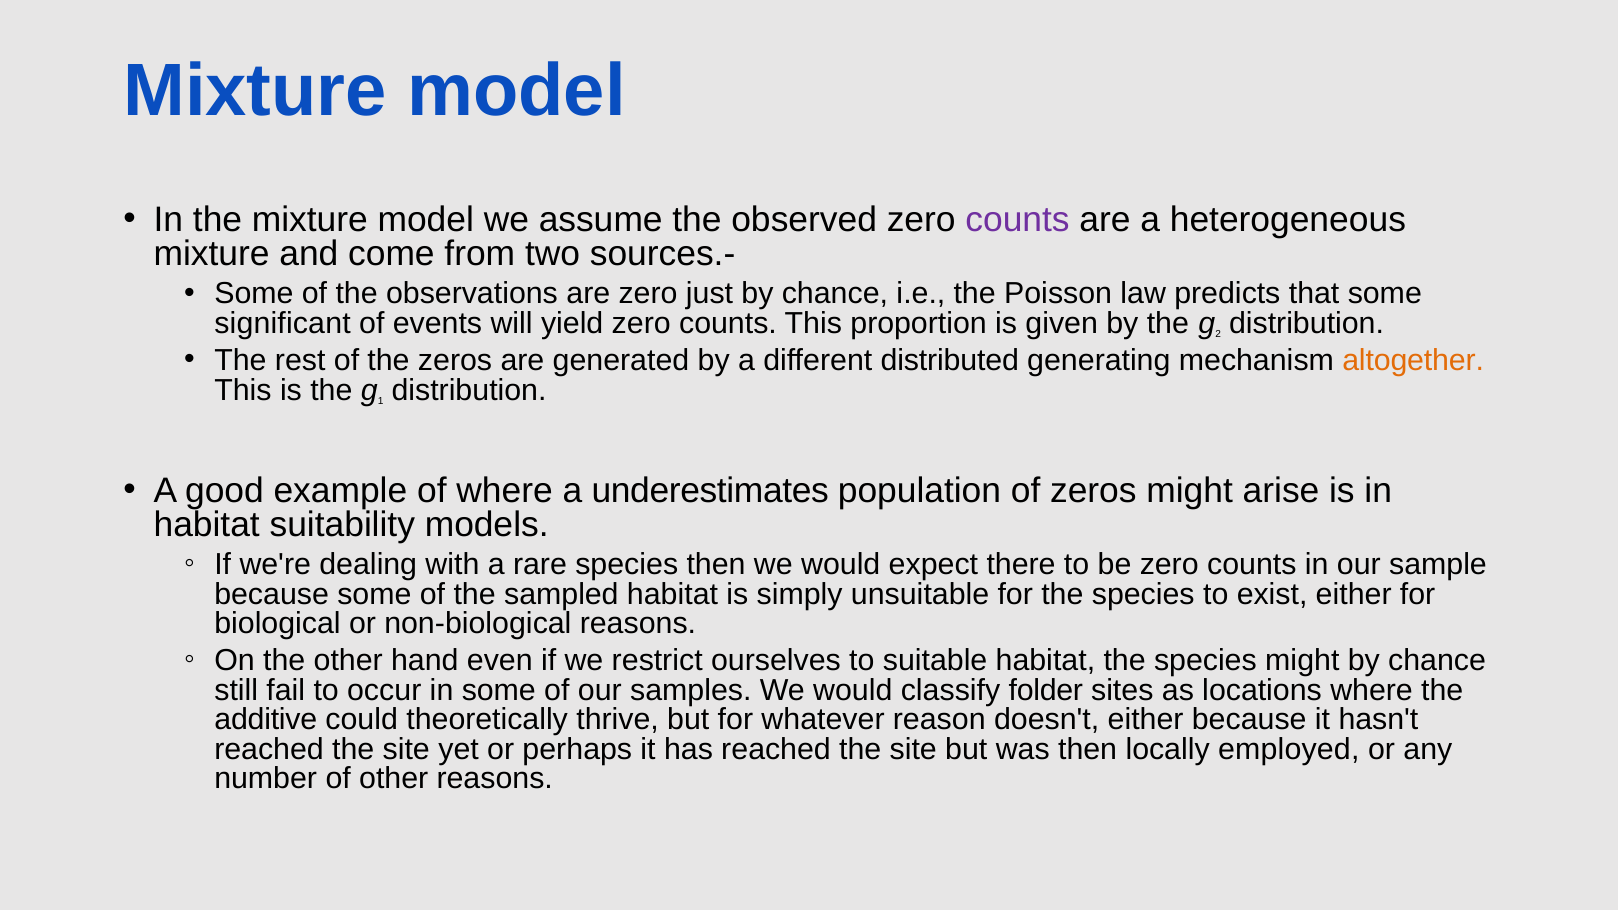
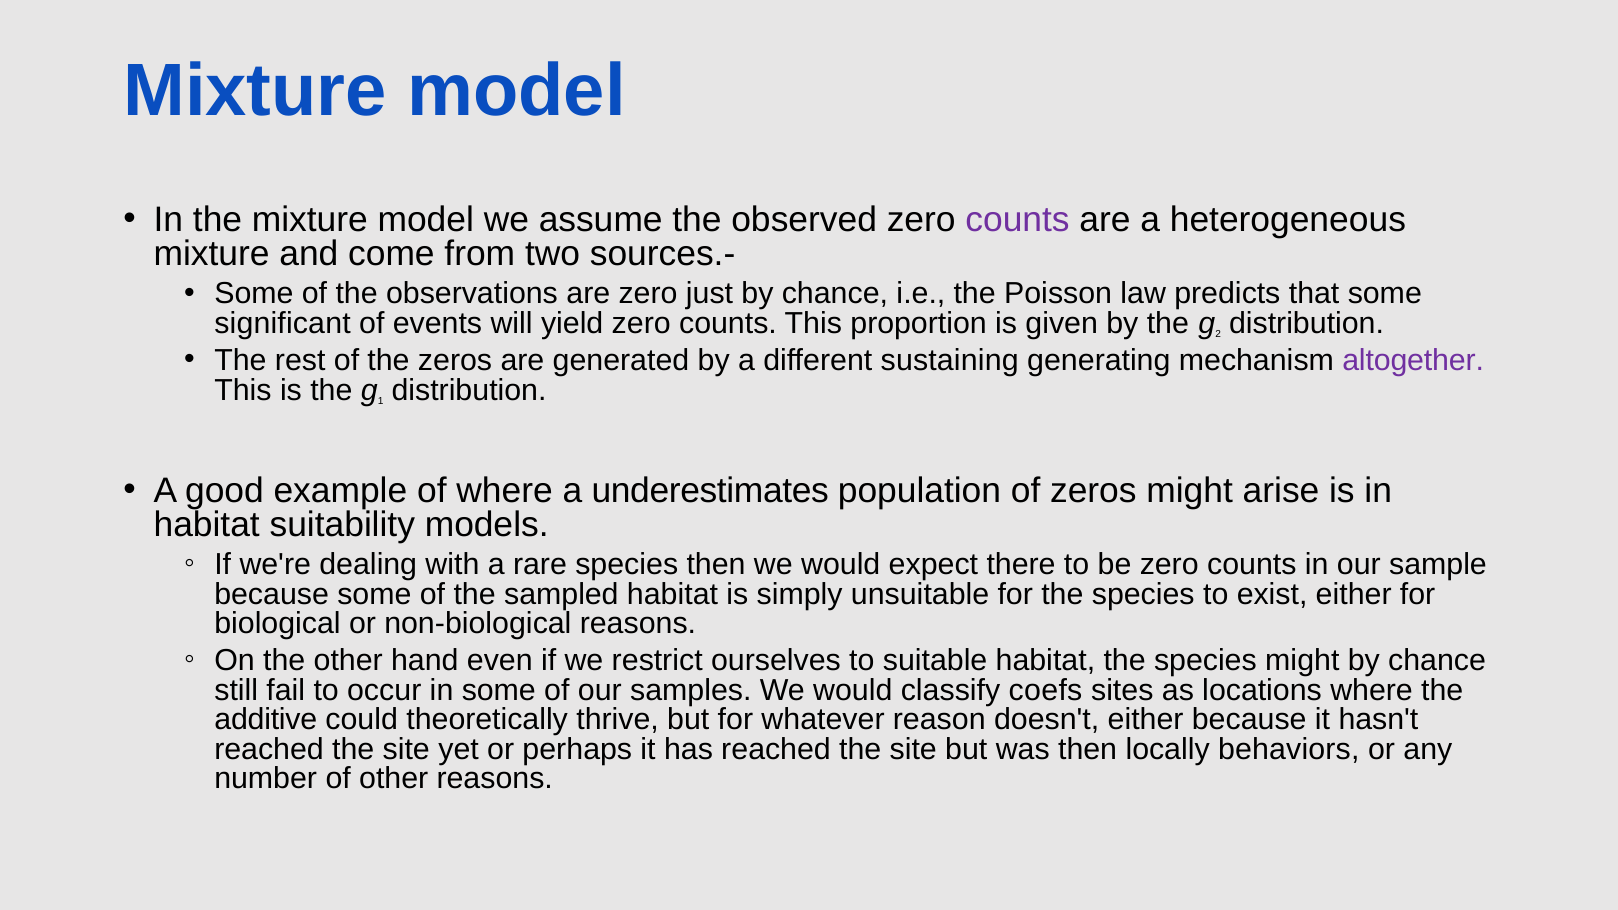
distributed: distributed -> sustaining
altogether colour: orange -> purple
folder: folder -> coefs
employed: employed -> behaviors
